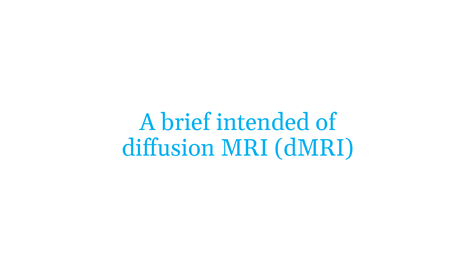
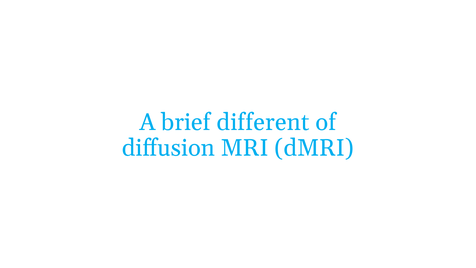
intended: intended -> different
